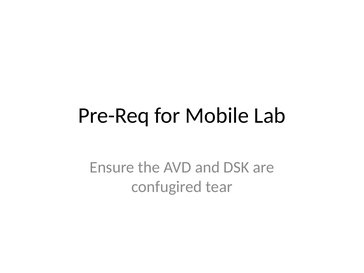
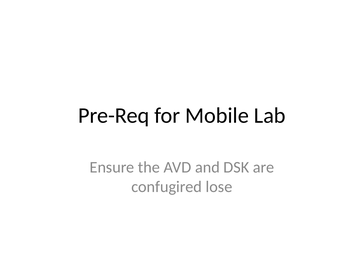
tear: tear -> lose
